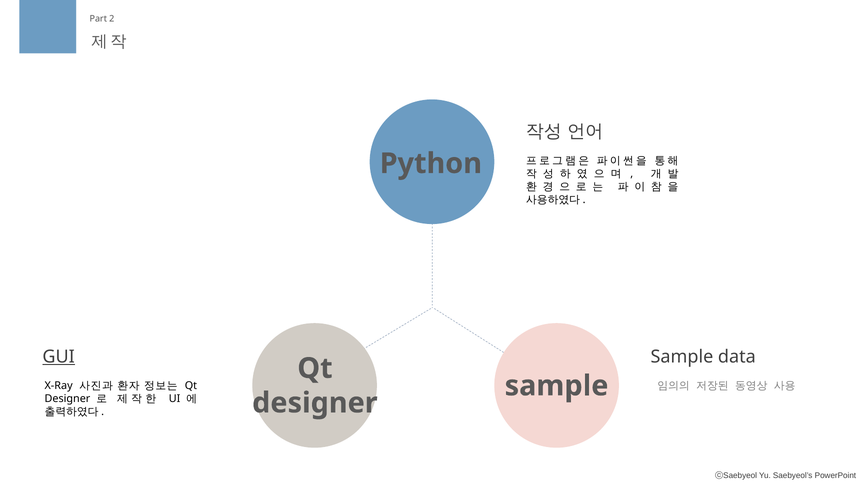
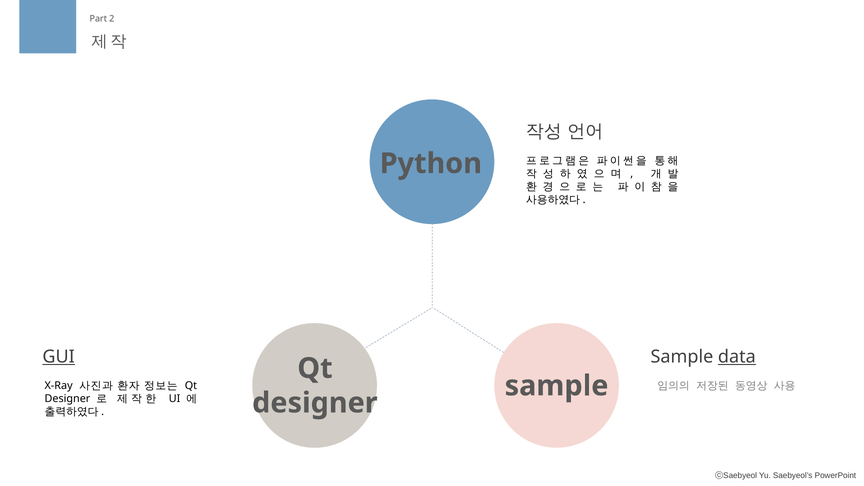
data underline: none -> present
